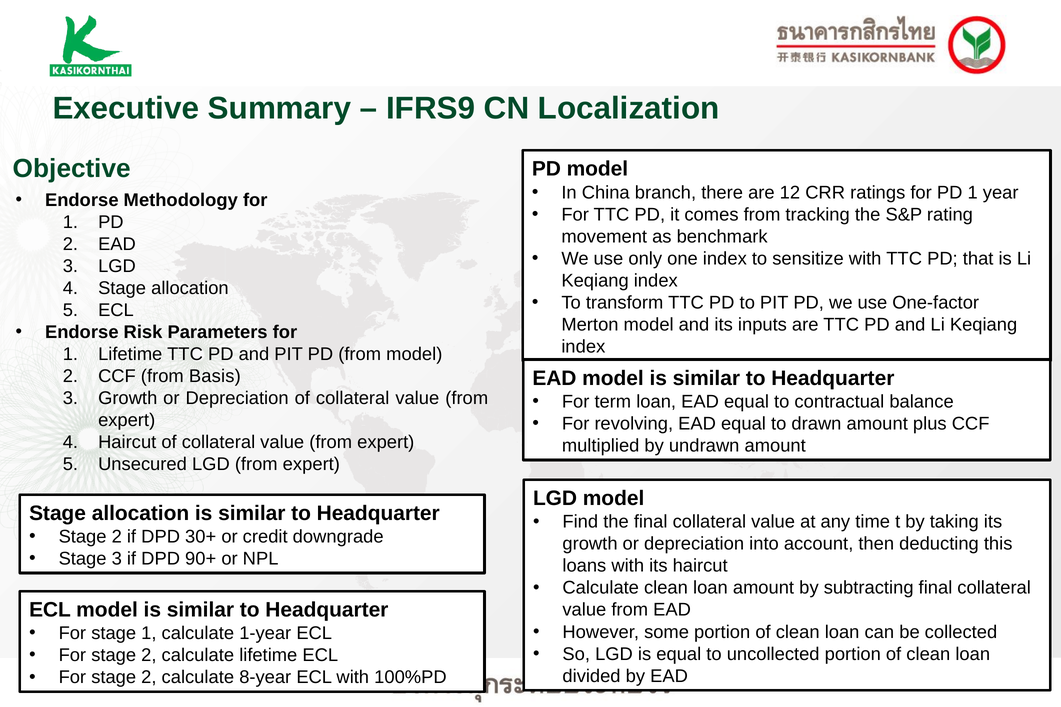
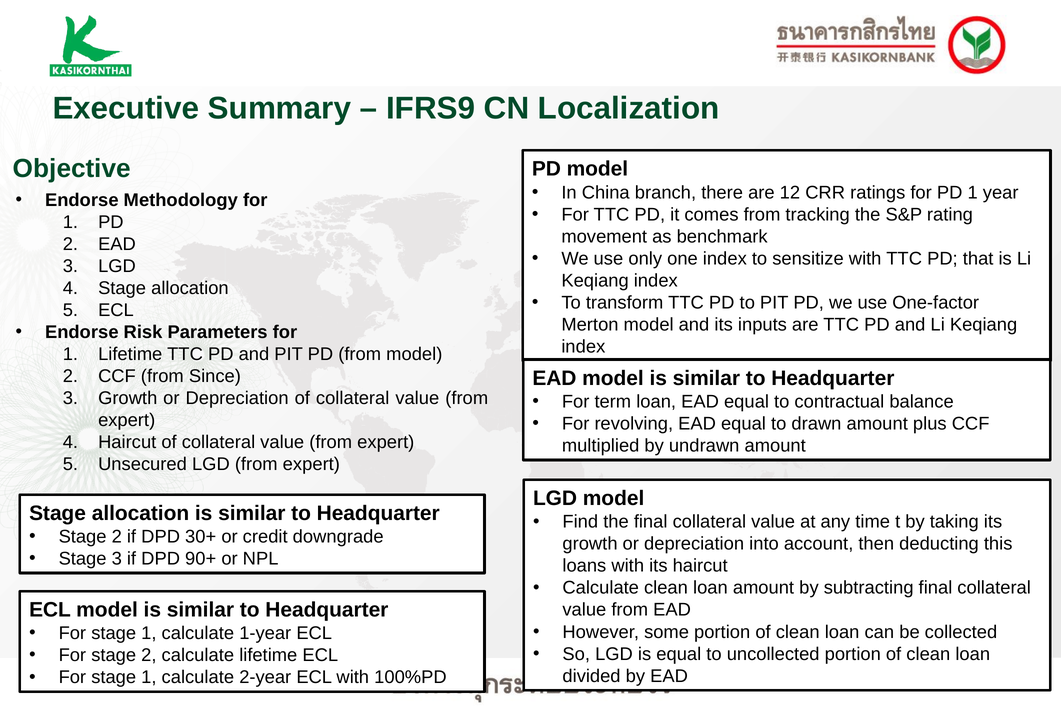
Basis: Basis -> Since
2 at (149, 678): 2 -> 1
8-year: 8-year -> 2-year
